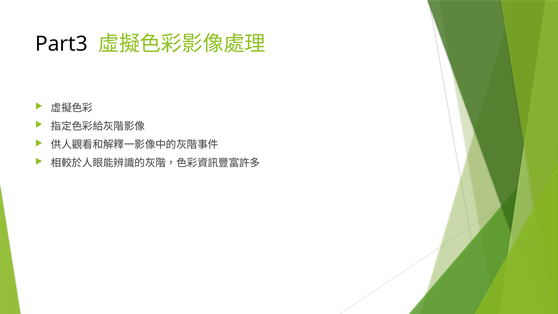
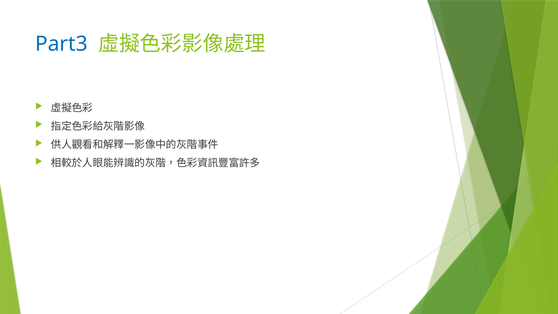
Part3 colour: black -> blue
